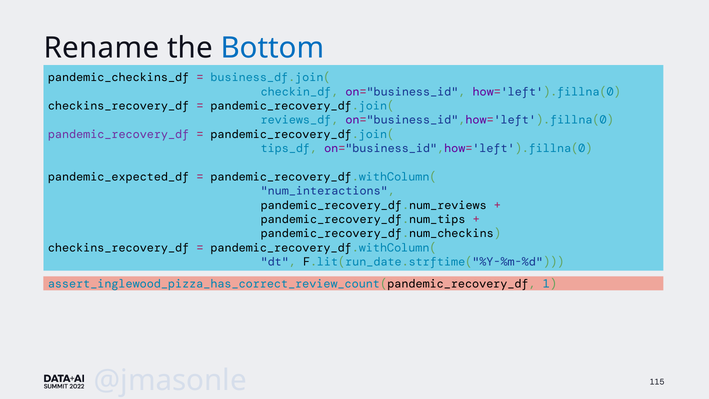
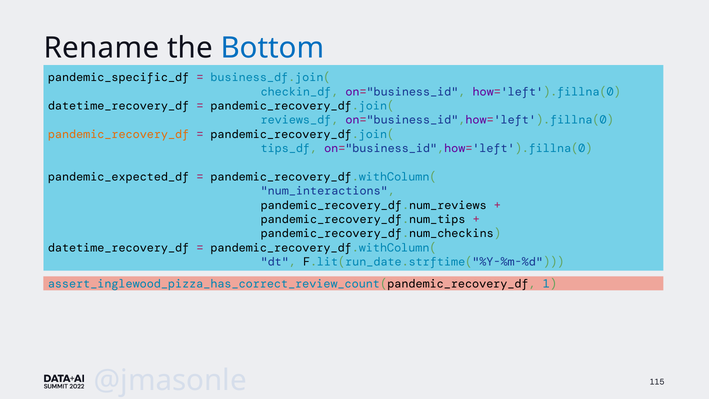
pandemic_checkins_df: pandemic_checkins_df -> pandemic_specific_df
checkins_recovery_df at (119, 106): checkins_recovery_df -> datetime_recovery_df
pandemic_recovery_df colour: purple -> orange
checkins_recovery_df at (119, 248): checkins_recovery_df -> datetime_recovery_df
